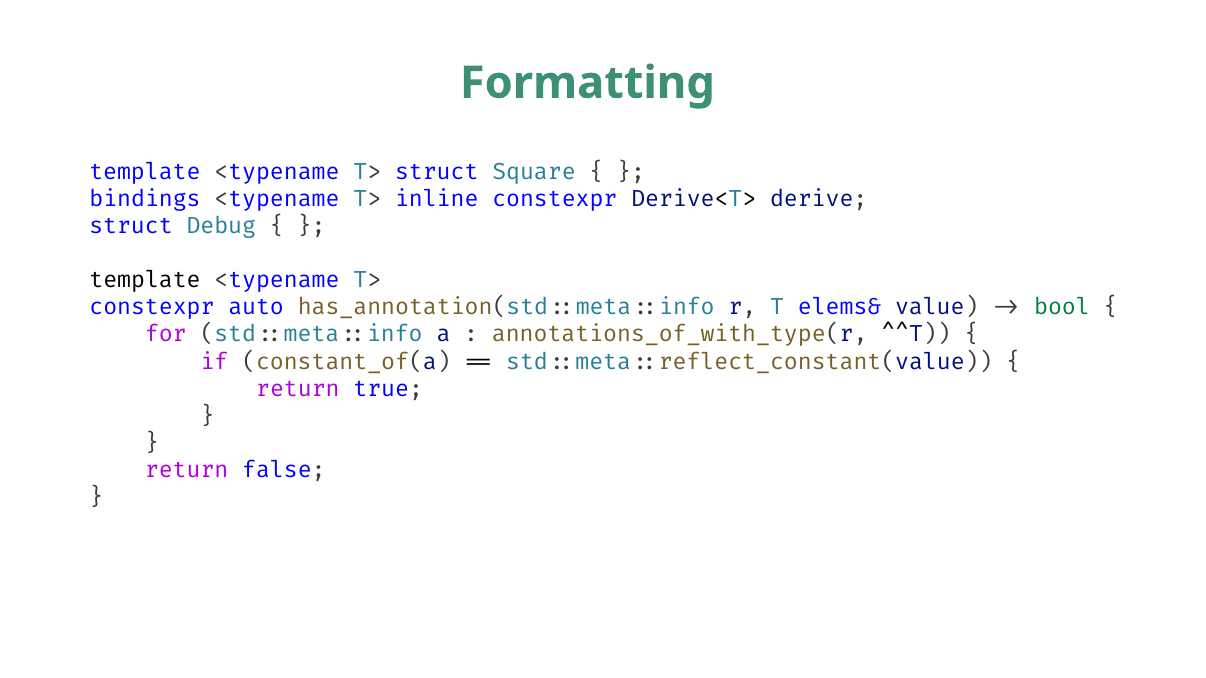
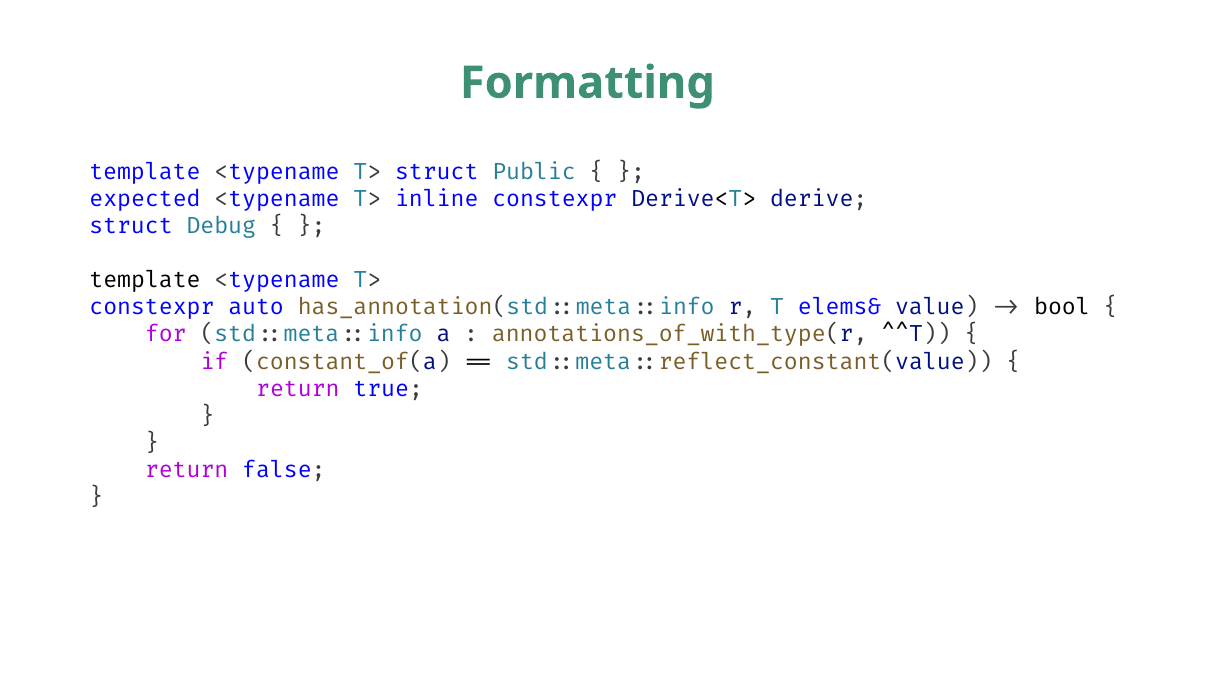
Square: Square -> Public
bindings: bindings -> expected
bool colour: green -> black
